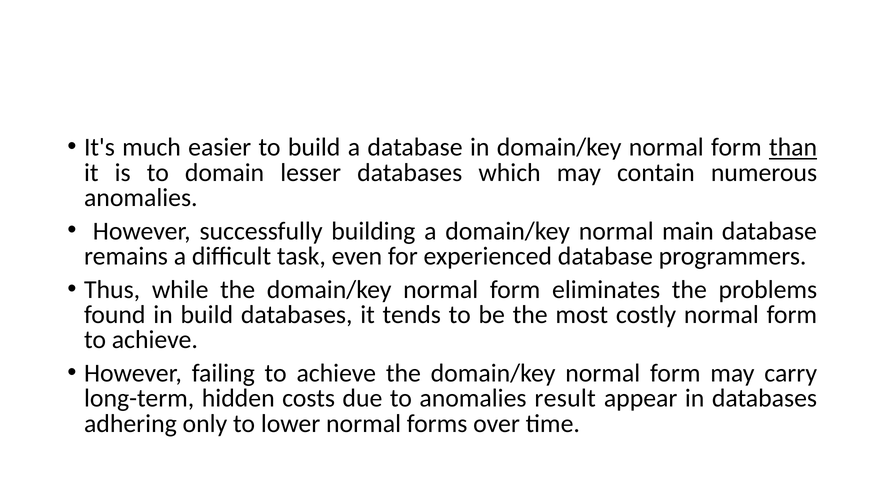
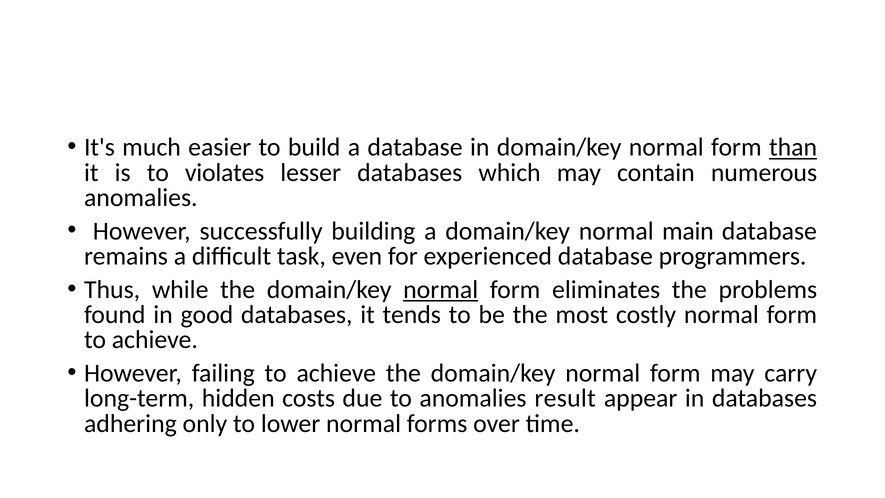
domain: domain -> violates
normal at (441, 290) underline: none -> present
in build: build -> good
